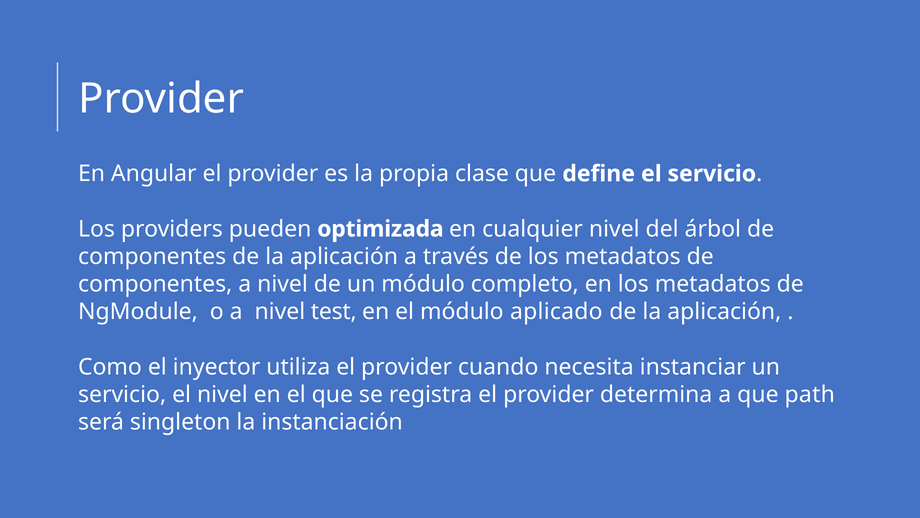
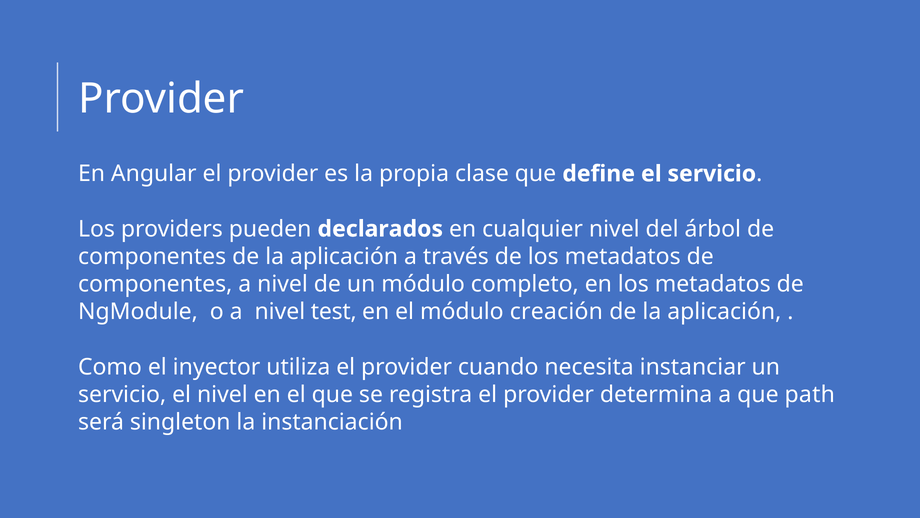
optimizada: optimizada -> declarados
aplicado: aplicado -> creación
